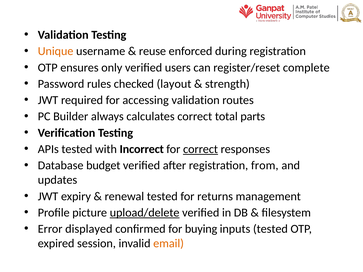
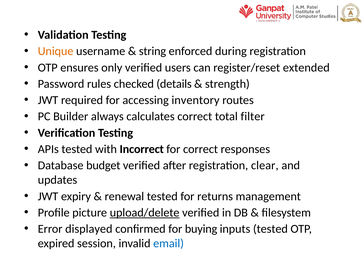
reuse: reuse -> string
complete: complete -> extended
layout: layout -> details
accessing validation: validation -> inventory
parts: parts -> filter
correct at (201, 149) underline: present -> none
from: from -> clear
email colour: orange -> blue
